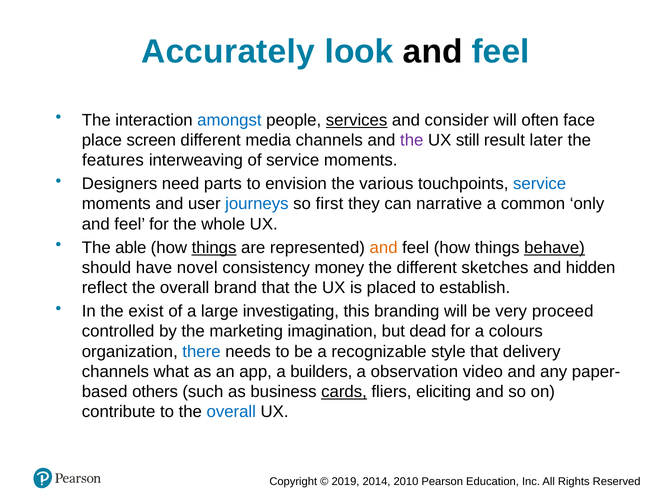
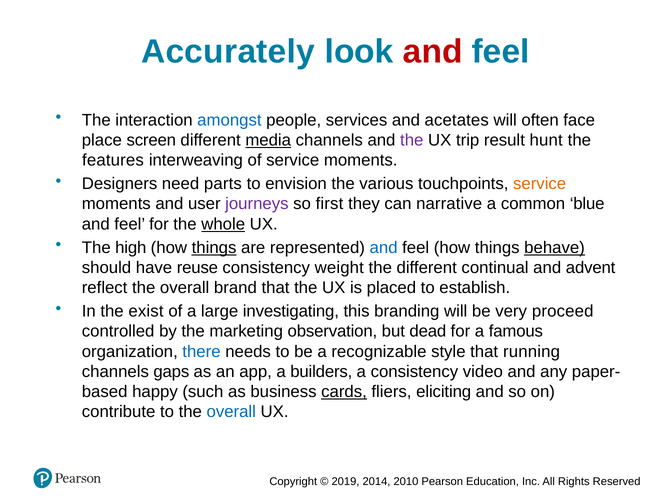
and at (433, 52) colour: black -> red
services underline: present -> none
consider: consider -> acetates
media underline: none -> present
still: still -> trip
later: later -> hunt
service at (540, 184) colour: blue -> orange
journeys colour: blue -> purple
only: only -> blue
whole underline: none -> present
able: able -> high
and at (384, 248) colour: orange -> blue
novel: novel -> reuse
money: money -> weight
sketches: sketches -> continual
hidden: hidden -> advent
imagination: imagination -> observation
colours: colours -> famous
delivery: delivery -> running
what: what -> gaps
a observation: observation -> consistency
others: others -> happy
